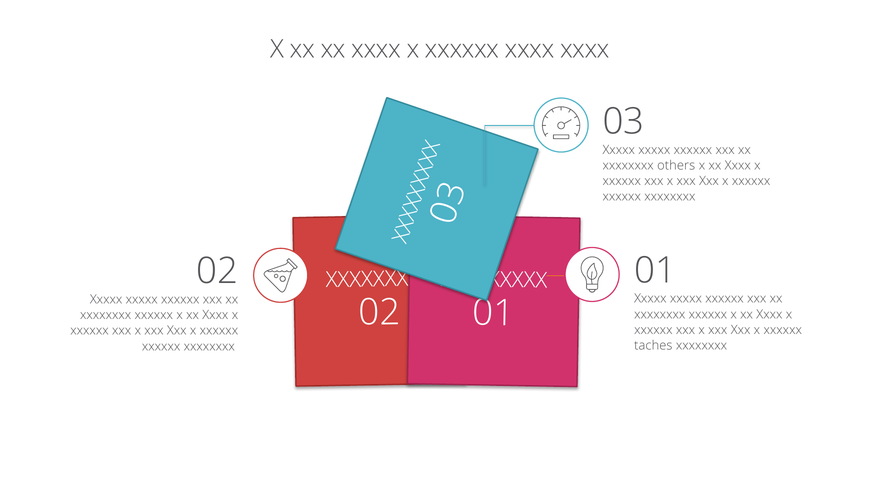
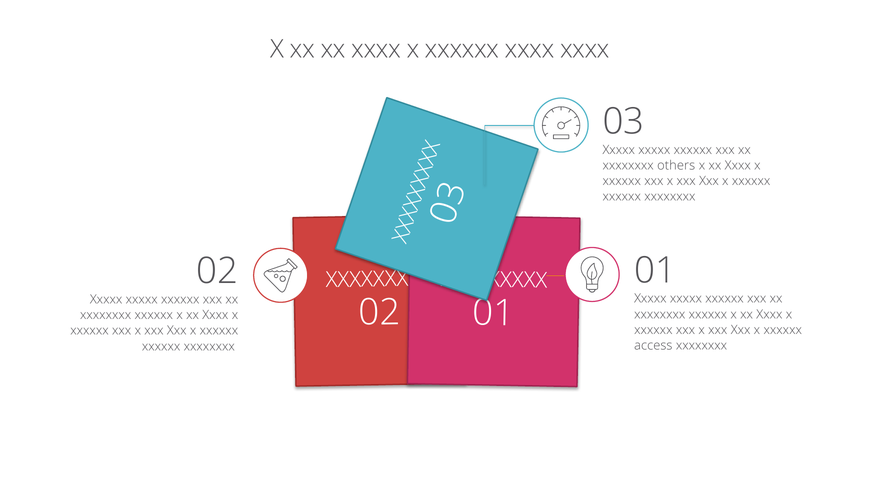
taches: taches -> access
